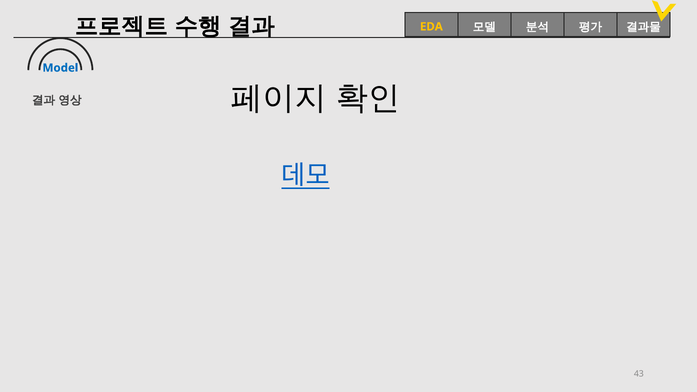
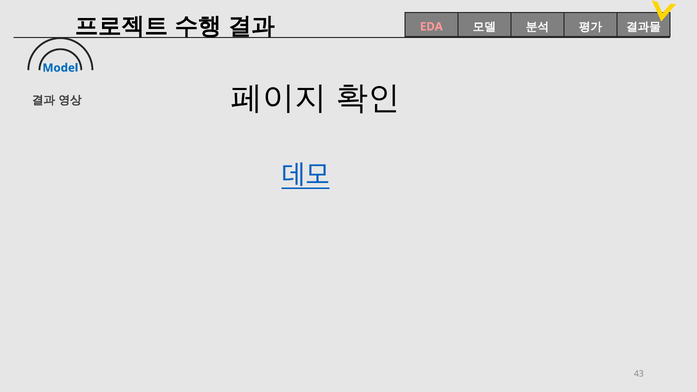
EDA colour: yellow -> pink
